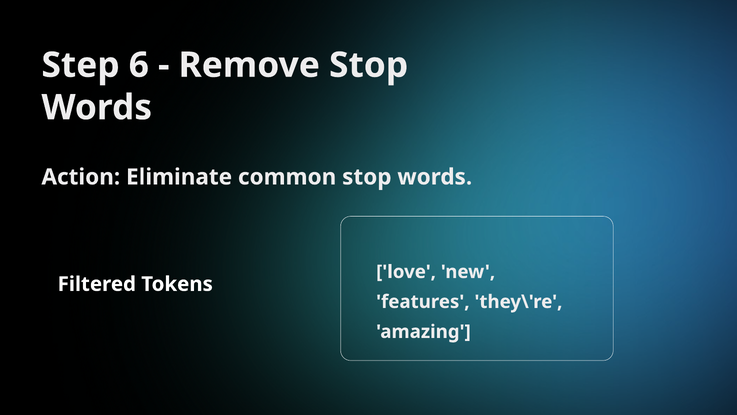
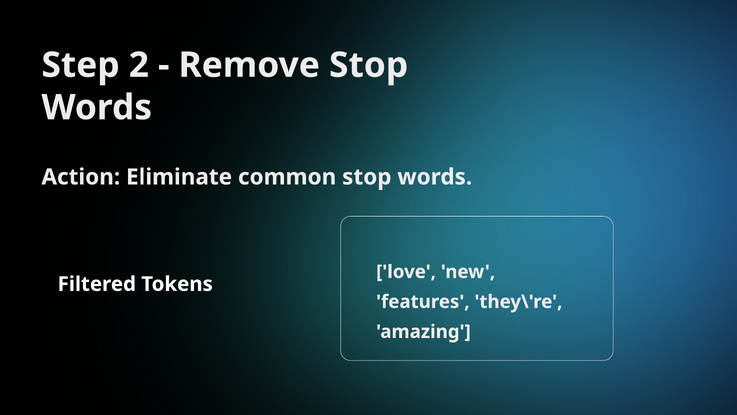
6: 6 -> 2
